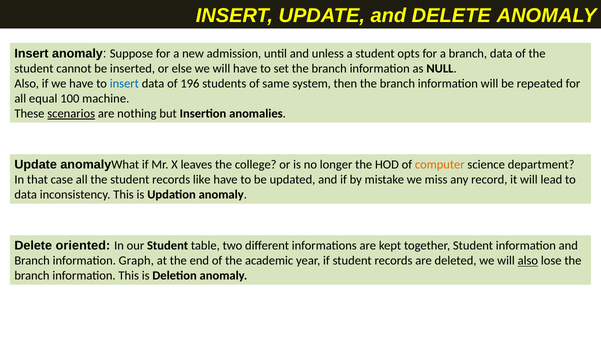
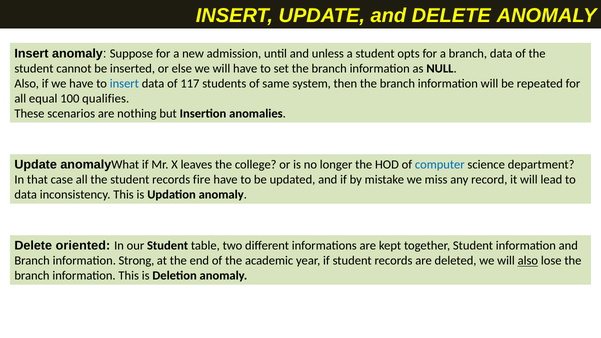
196: 196 -> 117
machine: machine -> qualifies
scenarios underline: present -> none
computer colour: orange -> blue
like: like -> fire
Graph: Graph -> Strong
